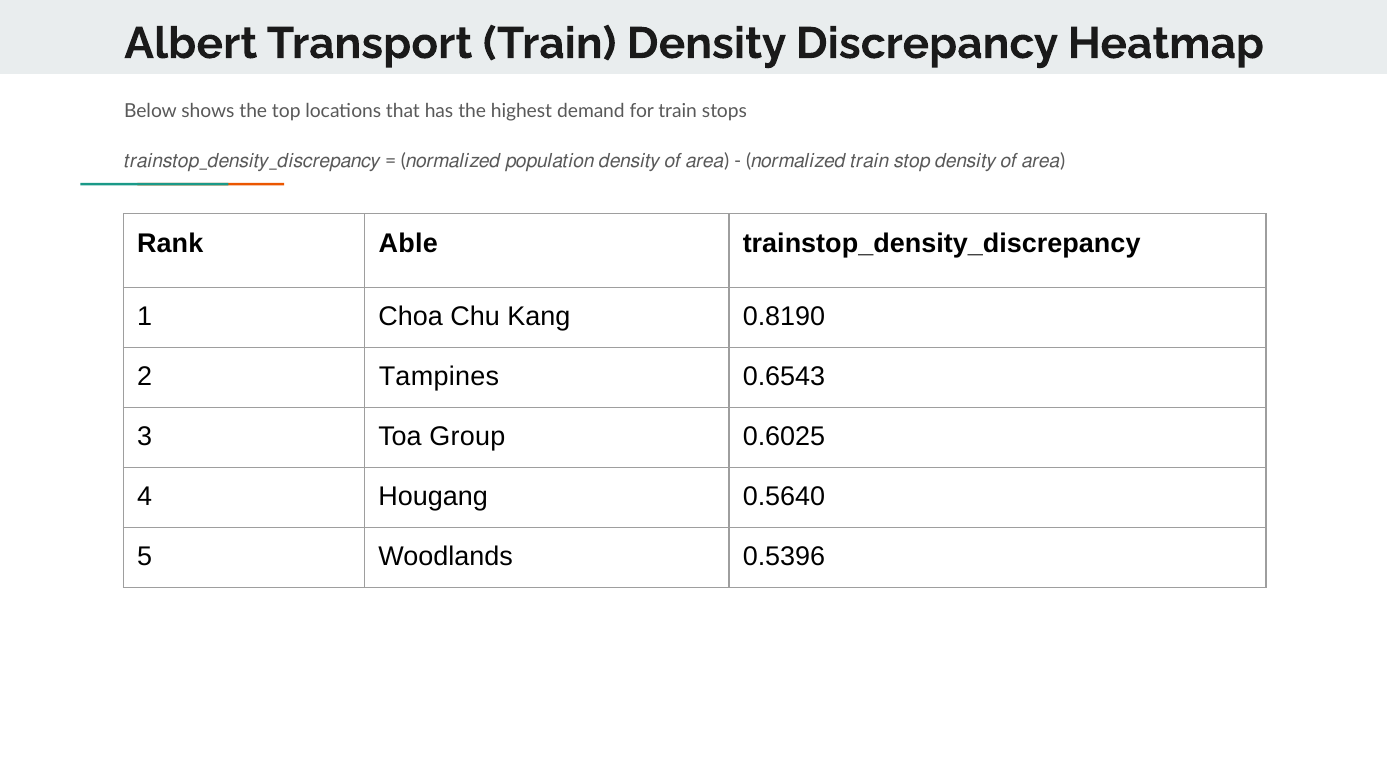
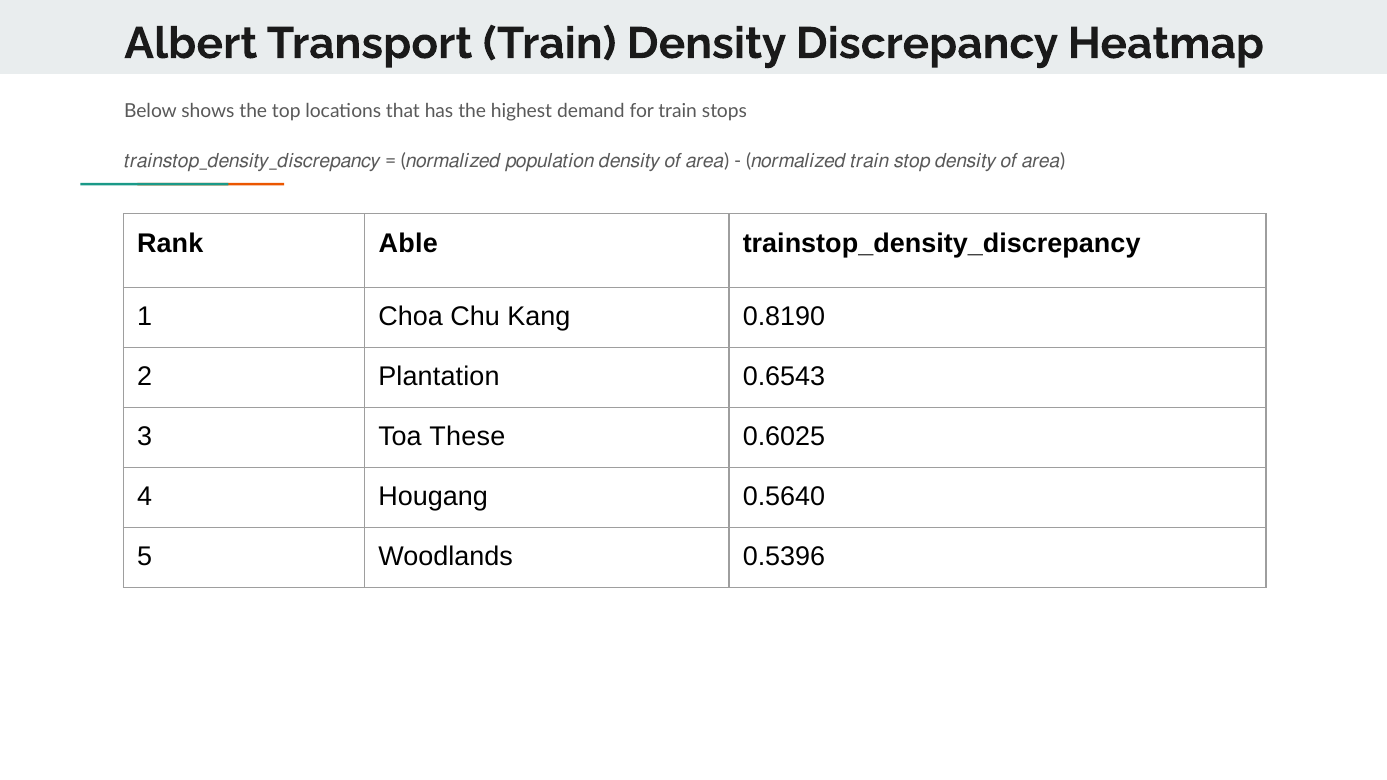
Tampines: Tampines -> Plantation
Group: Group -> These
